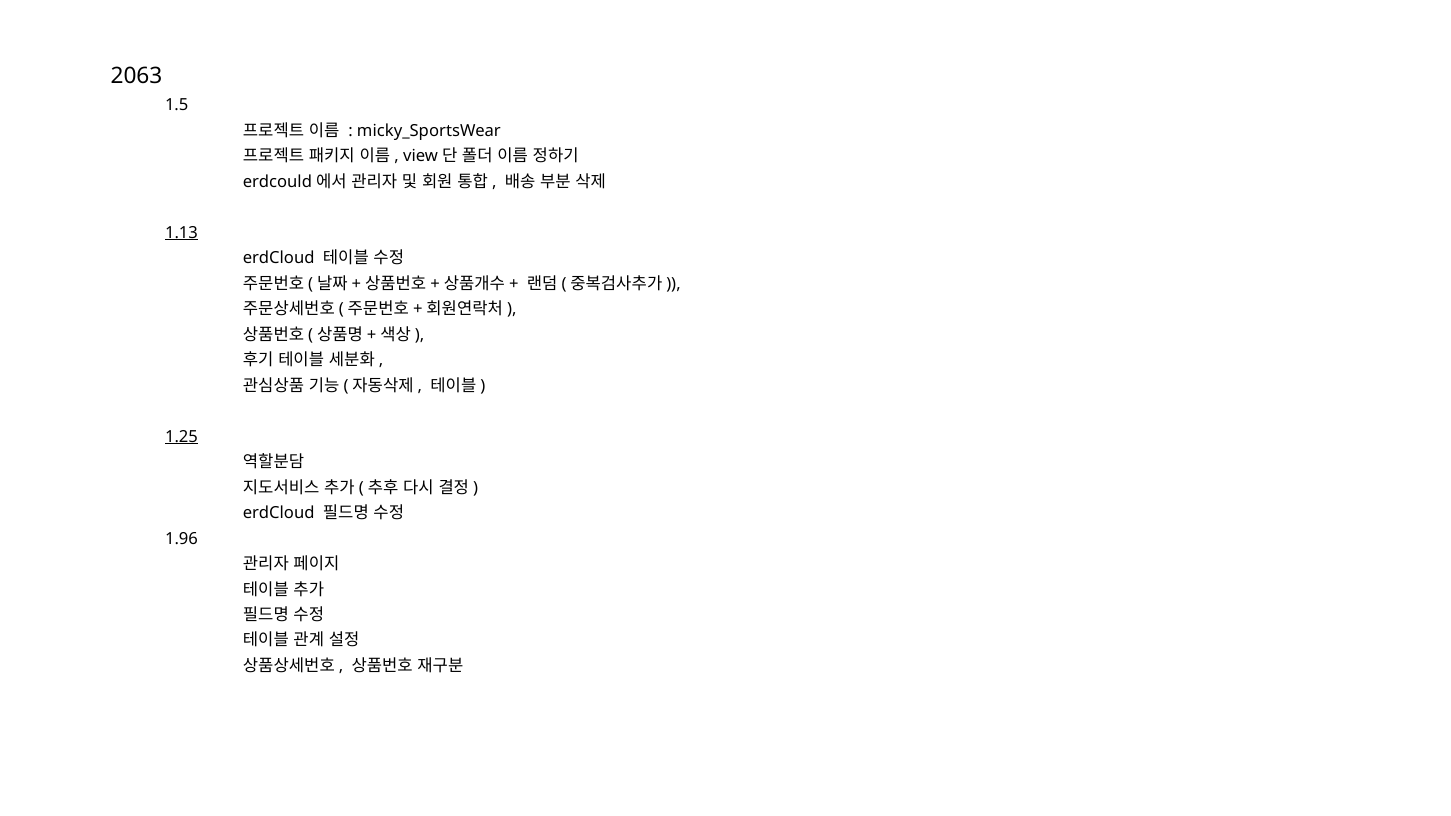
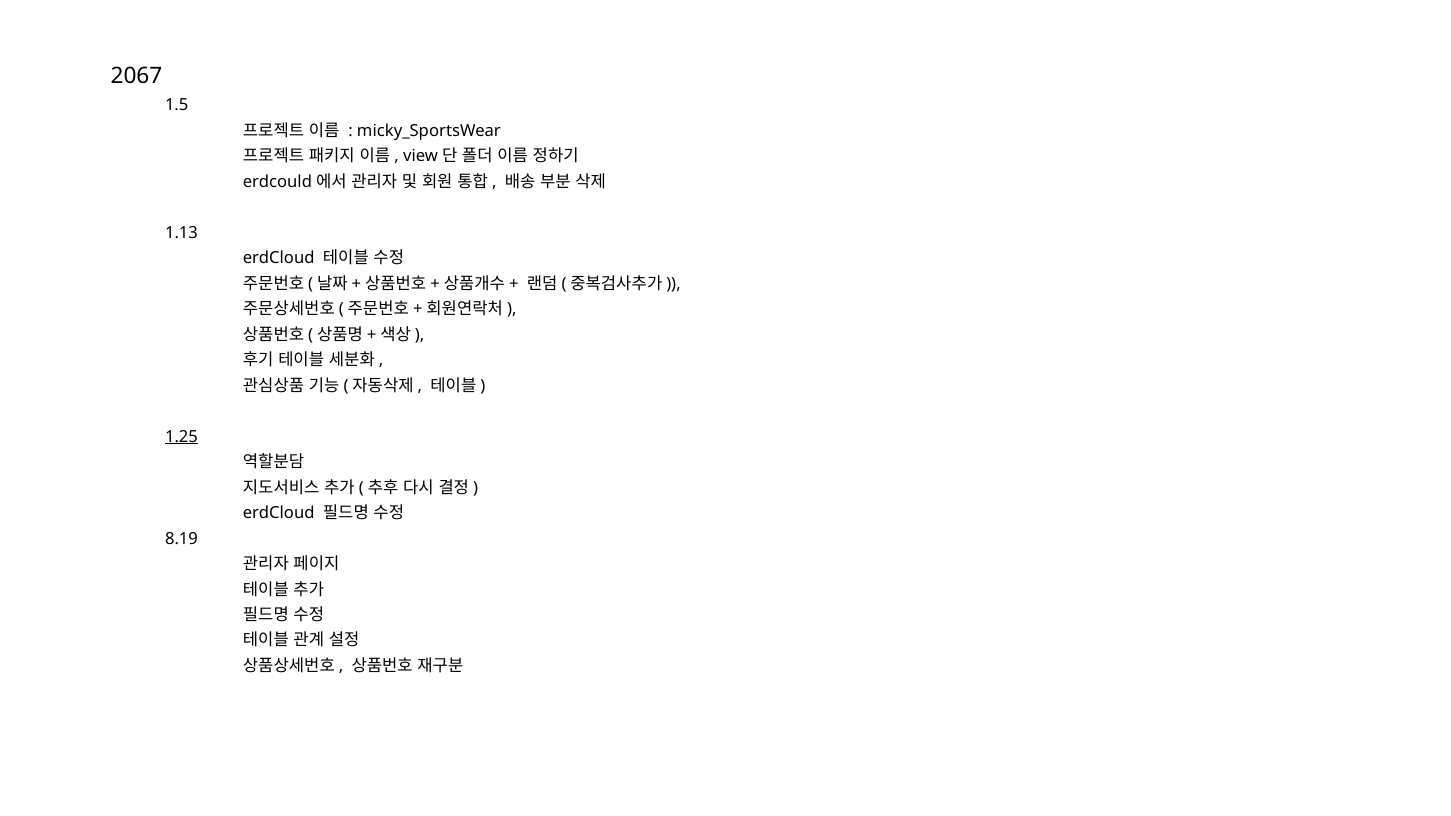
2063: 2063 -> 2067
1.13 underline: present -> none
1.96: 1.96 -> 8.19
